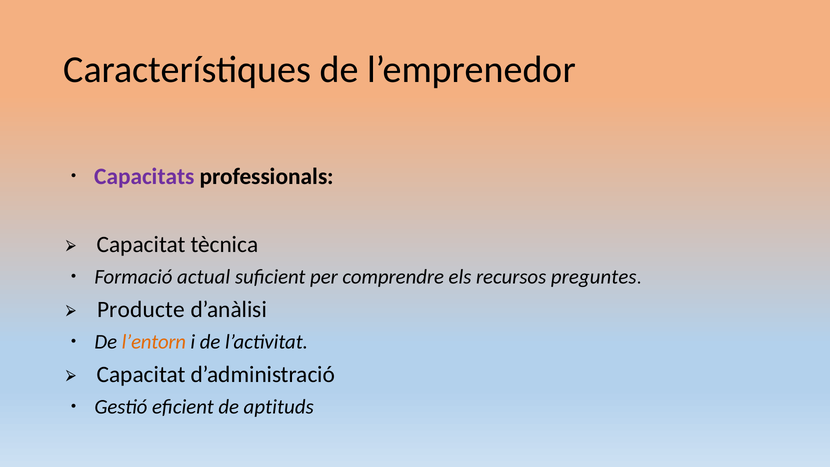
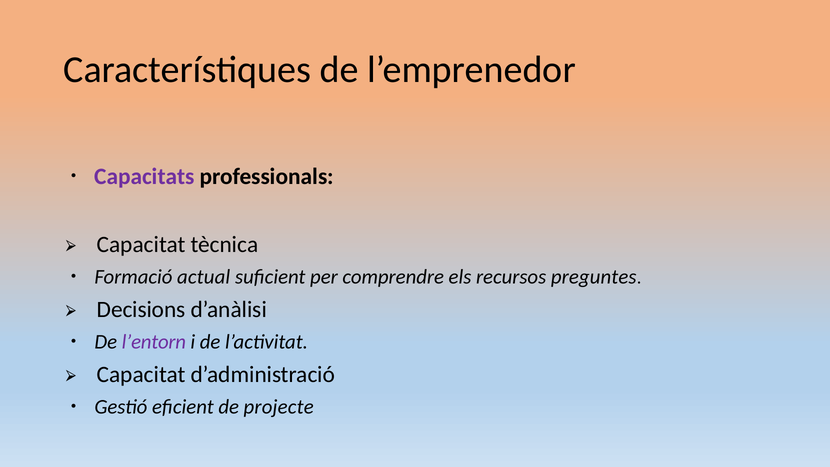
Producte: Producte -> Decisions
l’entorn colour: orange -> purple
aptituds: aptituds -> projecte
